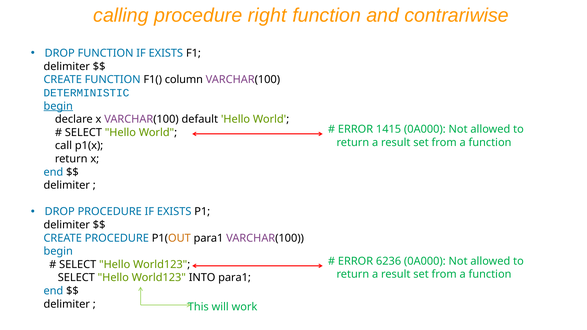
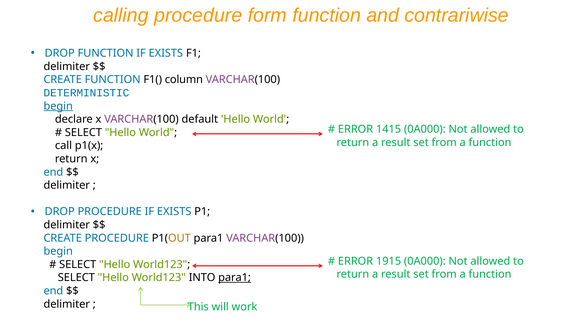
right: right -> form
6236: 6236 -> 1915
para1 at (235, 278) underline: none -> present
